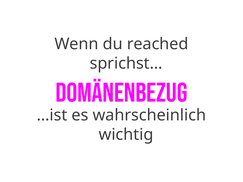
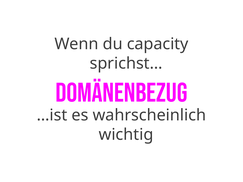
reached: reached -> capacity
